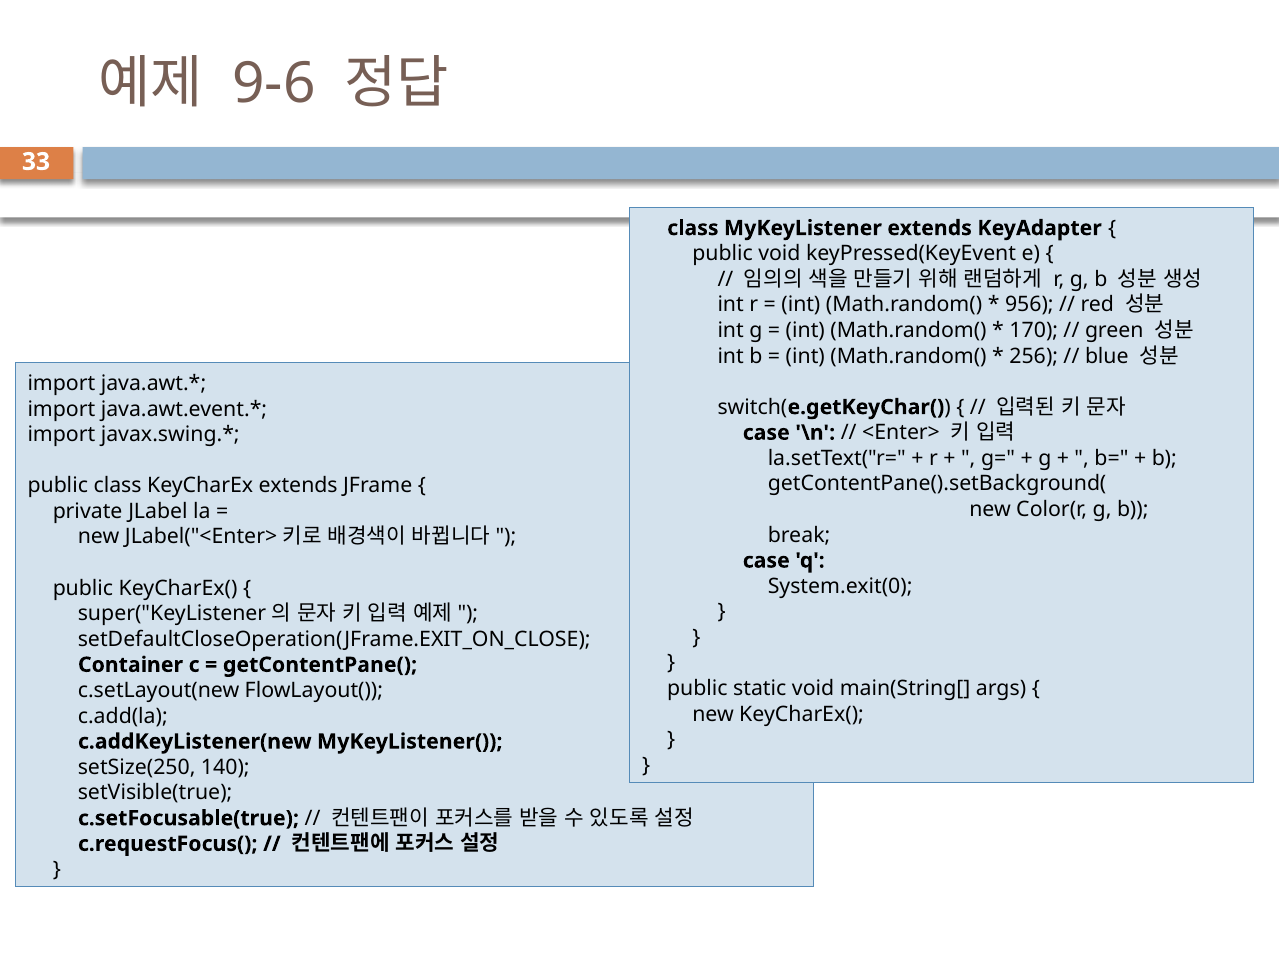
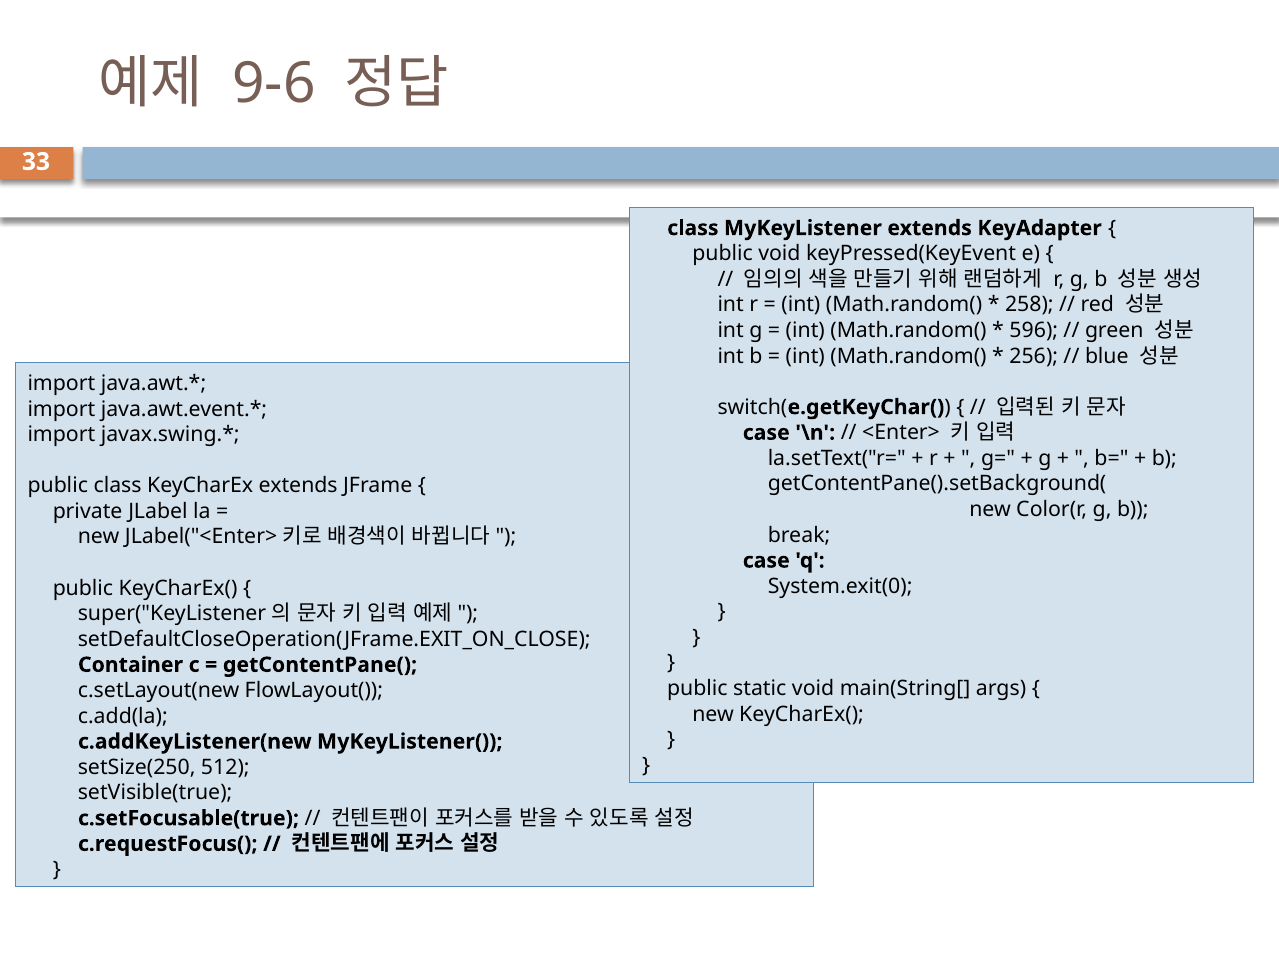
956: 956 -> 258
170: 170 -> 596
140: 140 -> 512
